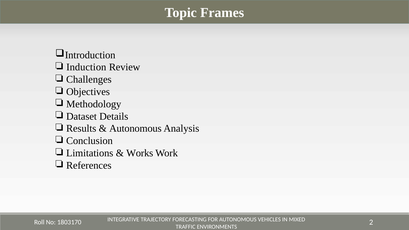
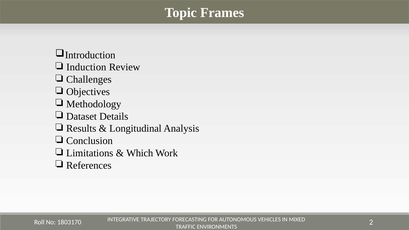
Autonomous at (135, 129): Autonomous -> Longitudinal
Works: Works -> Which
